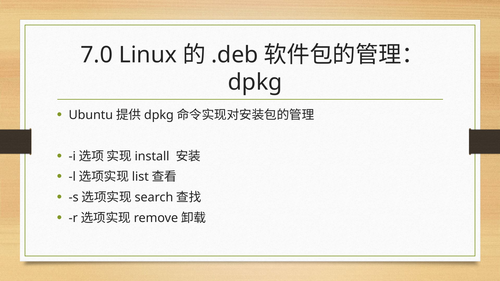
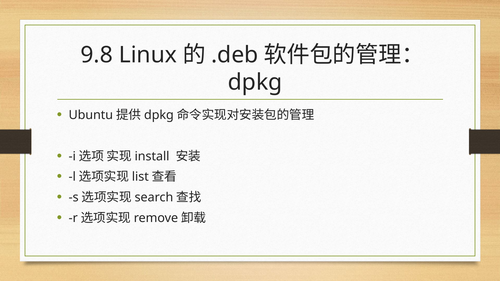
7.0: 7.0 -> 9.8
